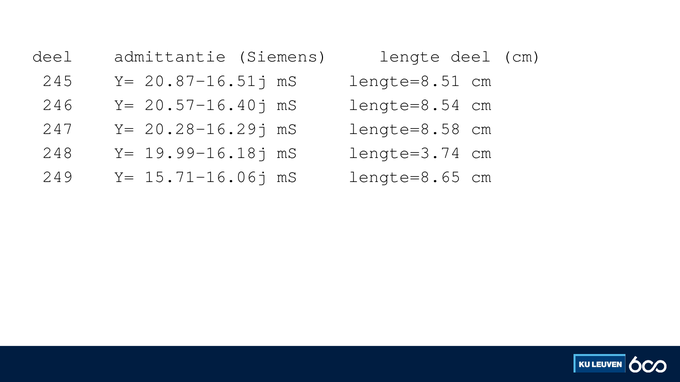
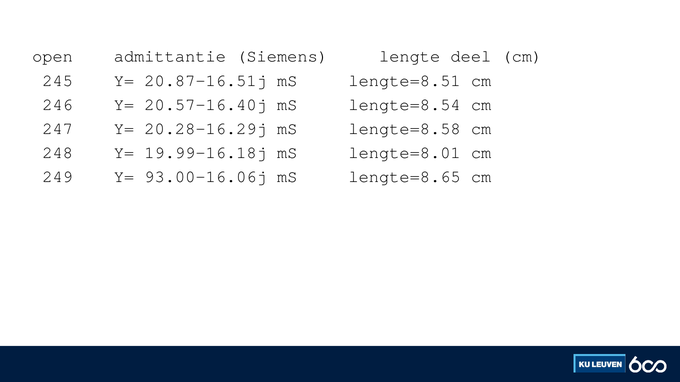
deel at (53, 56): deel -> open
lengte=3.74: lengte=3.74 -> lengte=8.01
15.71-16.06j: 15.71-16.06j -> 93.00-16.06j
